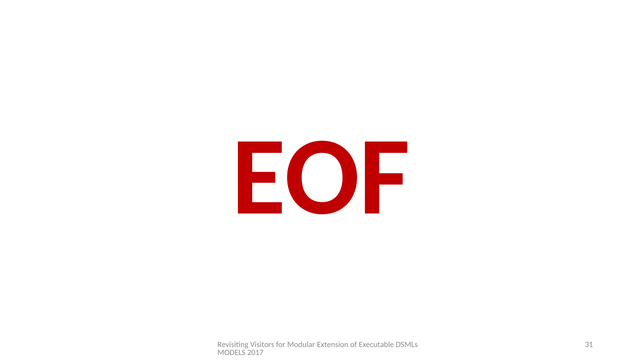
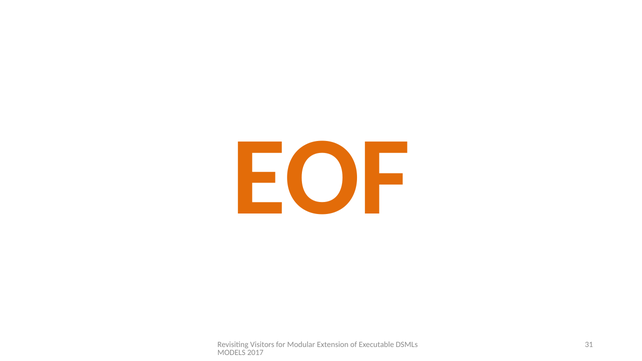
EOF colour: red -> orange
